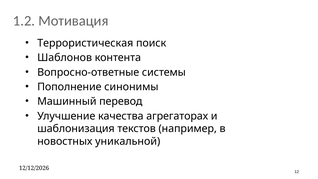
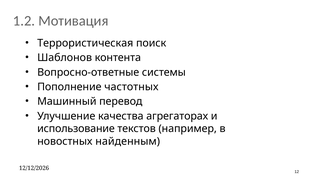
синонимы: синонимы -> частотных
шаблонизация: шаблонизация -> использование
уникальной: уникальной -> найденным
